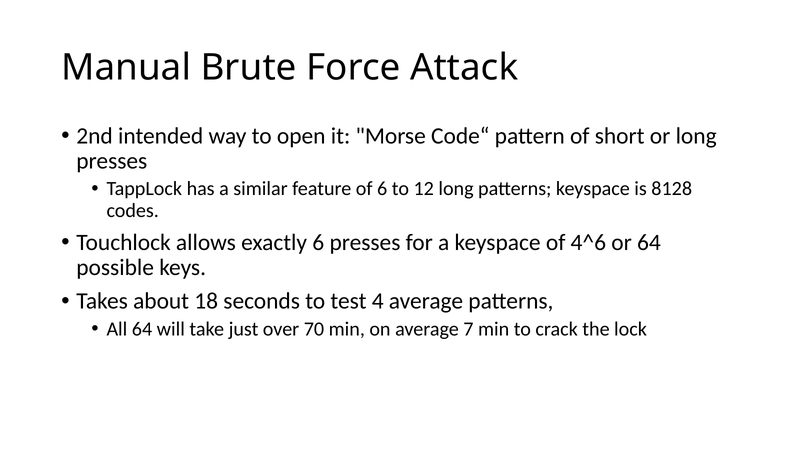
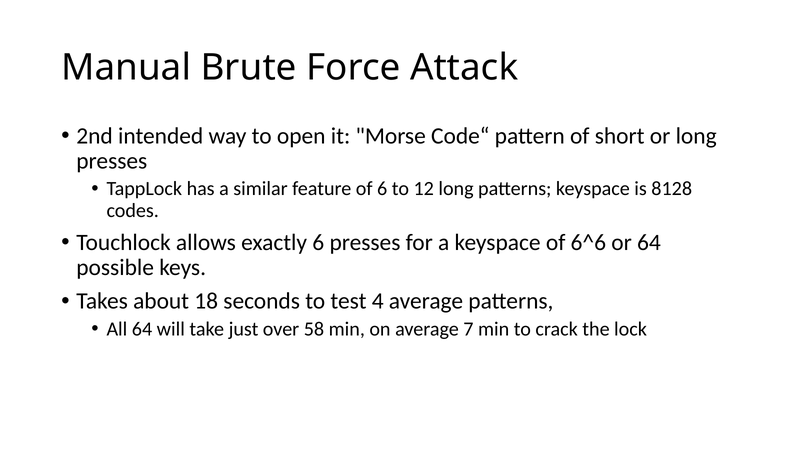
4^6: 4^6 -> 6^6
70: 70 -> 58
